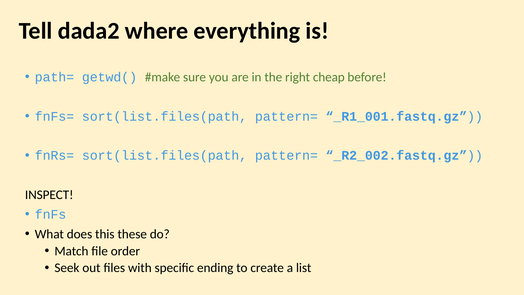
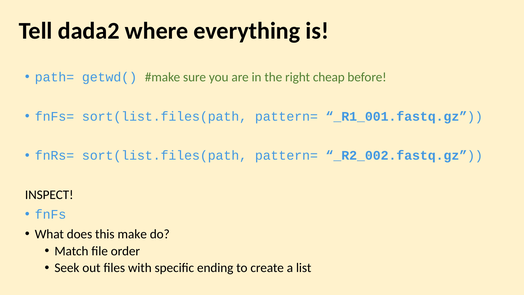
these: these -> make
